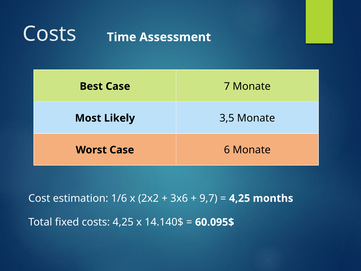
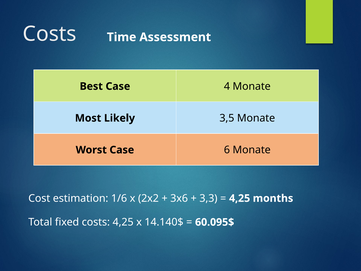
7: 7 -> 4
9,7: 9,7 -> 3,3
